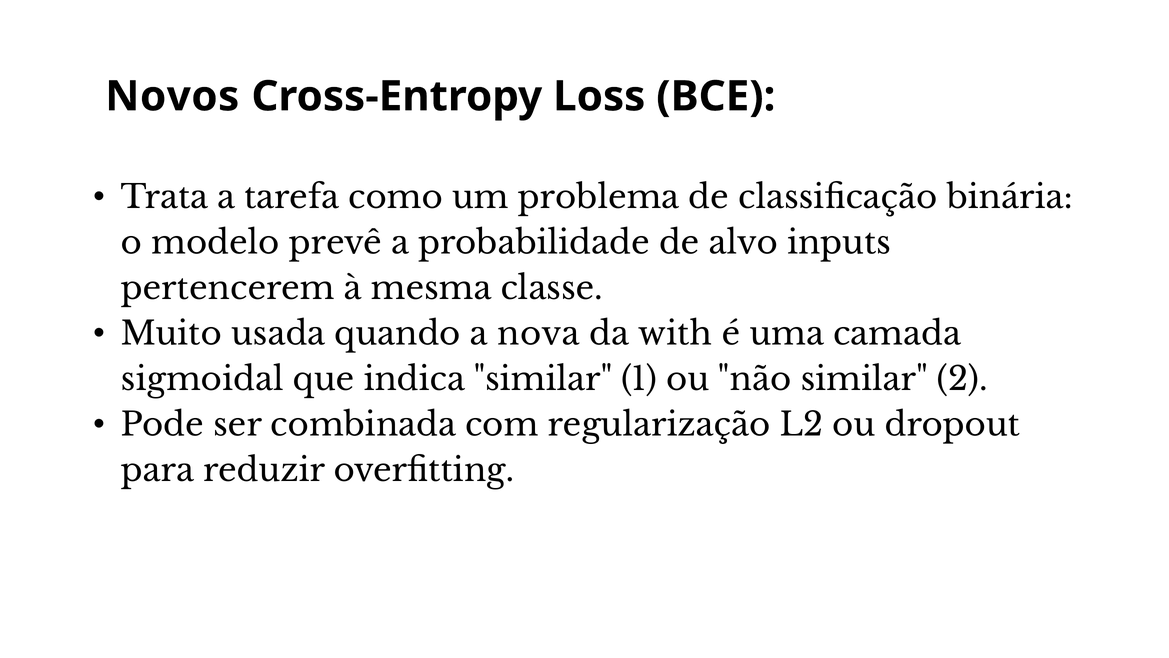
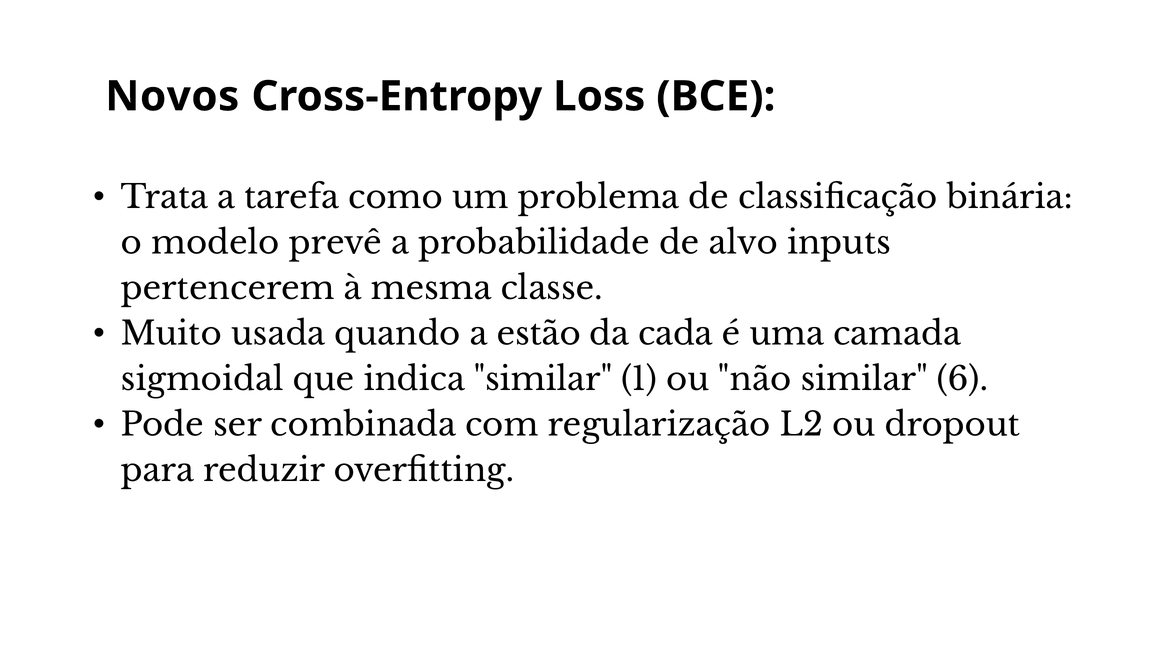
nova: nova -> estão
with: with -> cada
2: 2 -> 6
